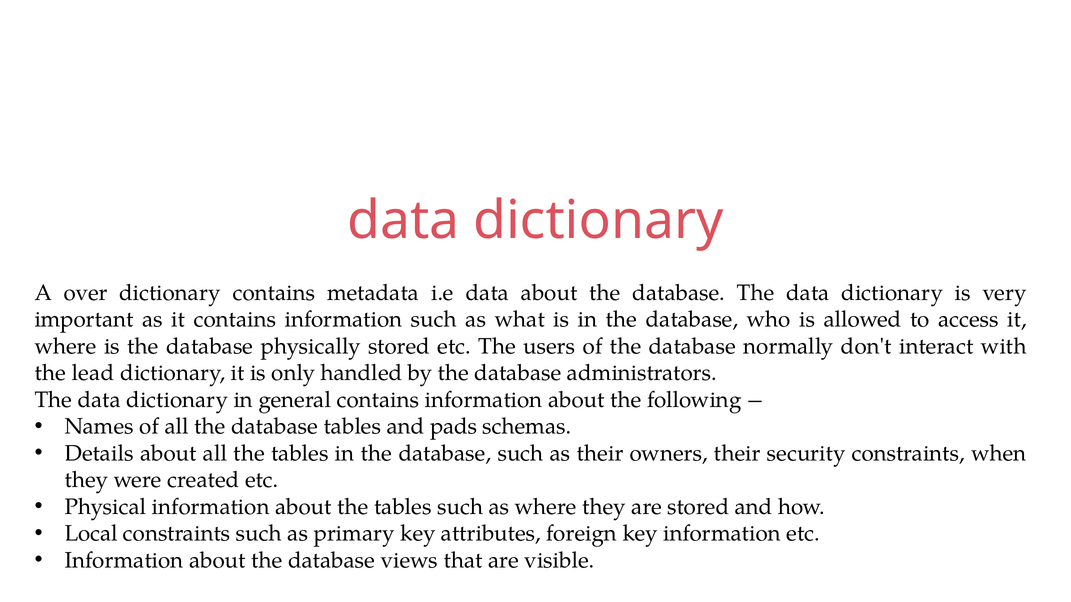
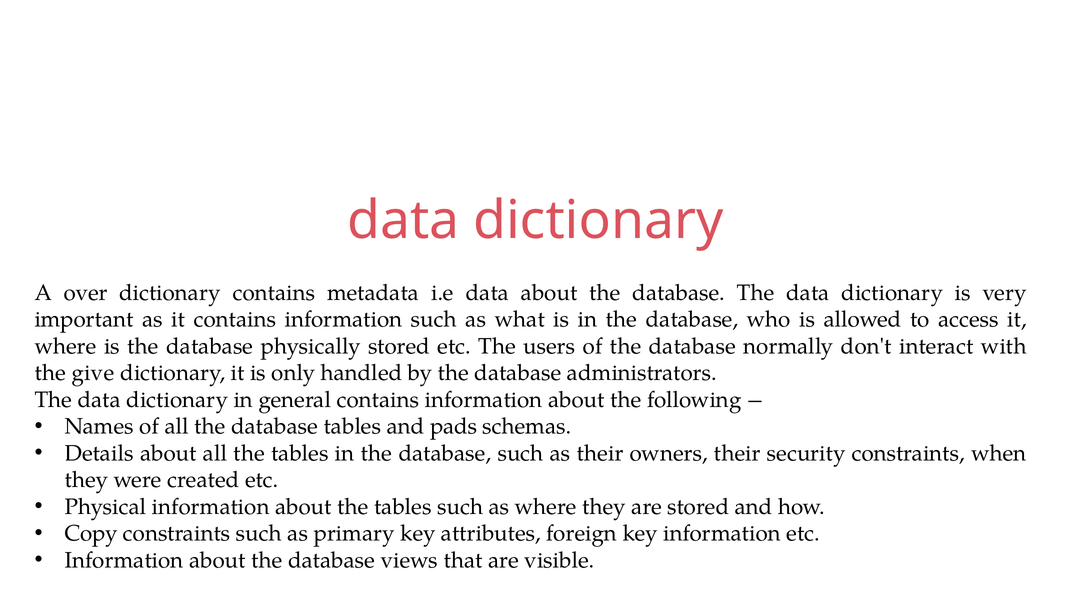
lead: lead -> give
Local: Local -> Copy
